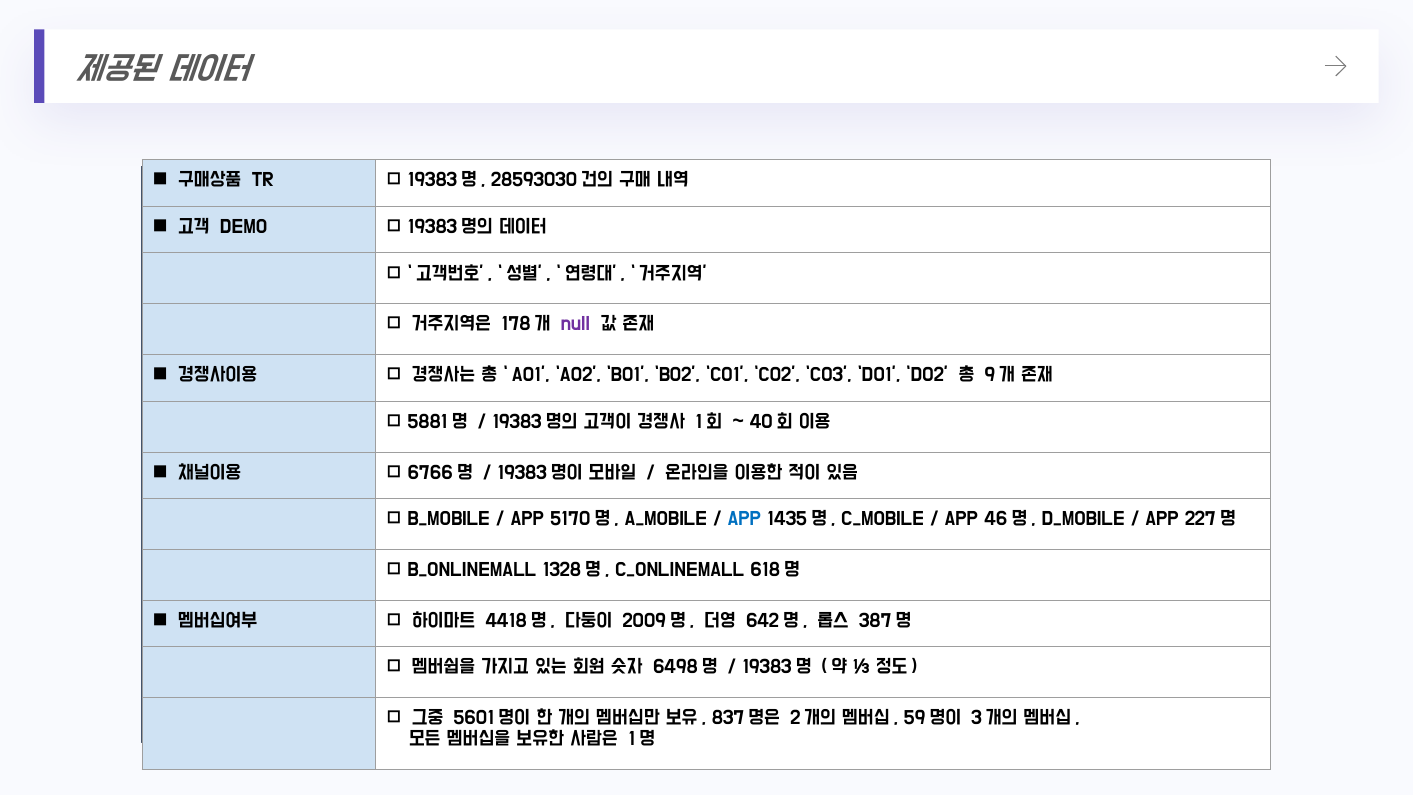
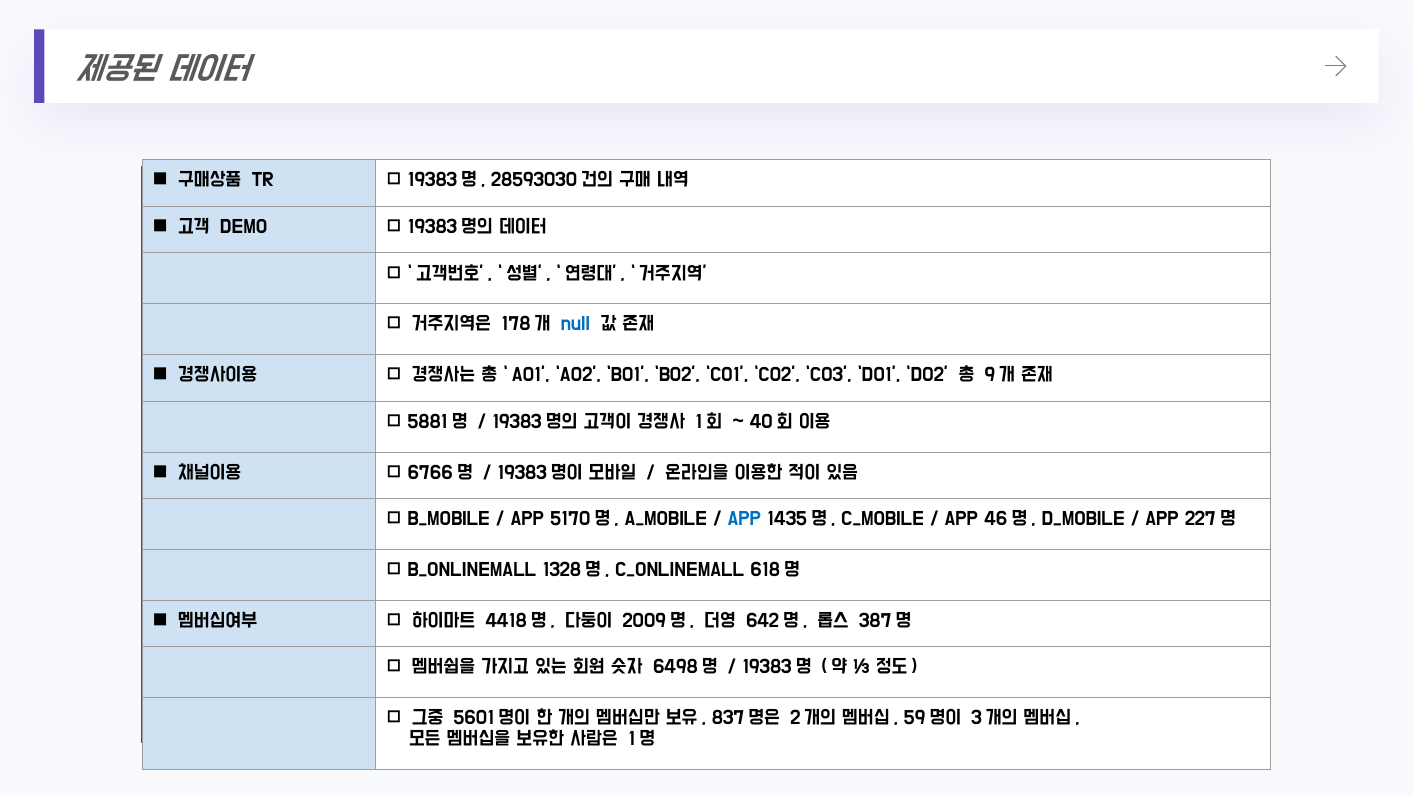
null colour: purple -> blue
